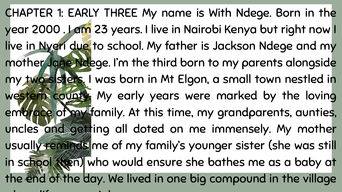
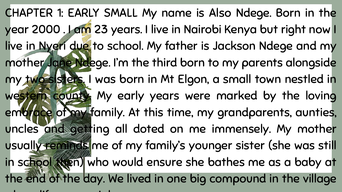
EARLY THREE: THREE -> SMALL
With: With -> Also
